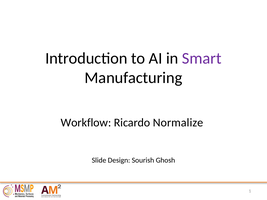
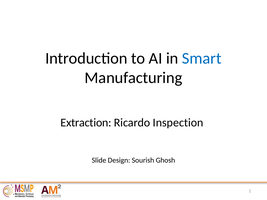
Smart colour: purple -> blue
Workflow: Workflow -> Extraction
Normalize: Normalize -> Inspection
